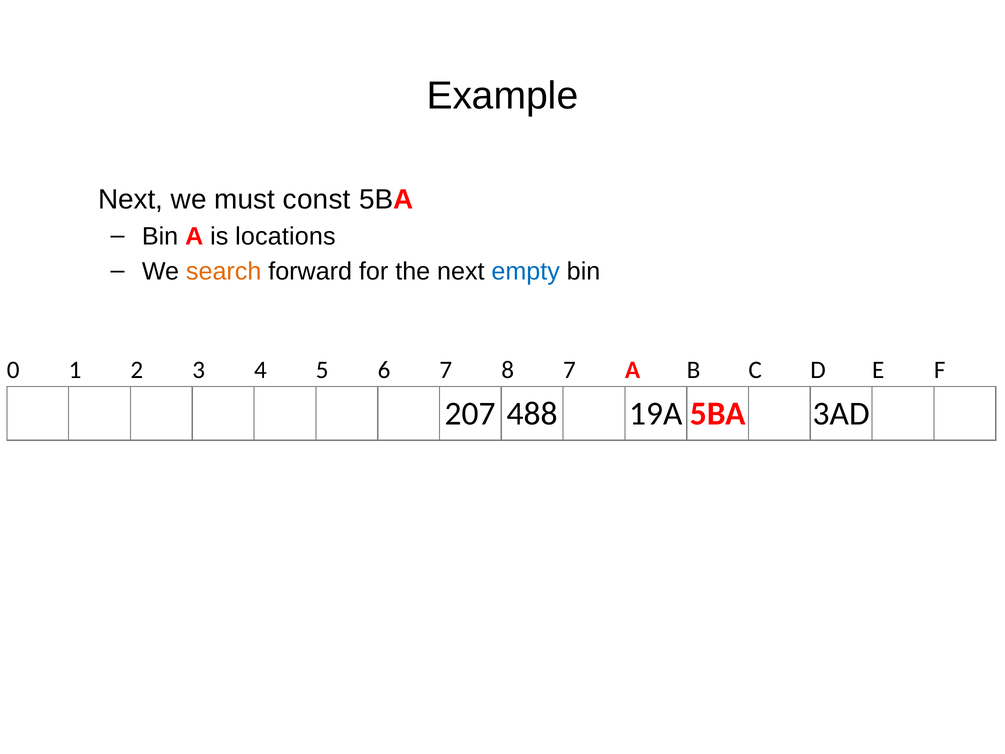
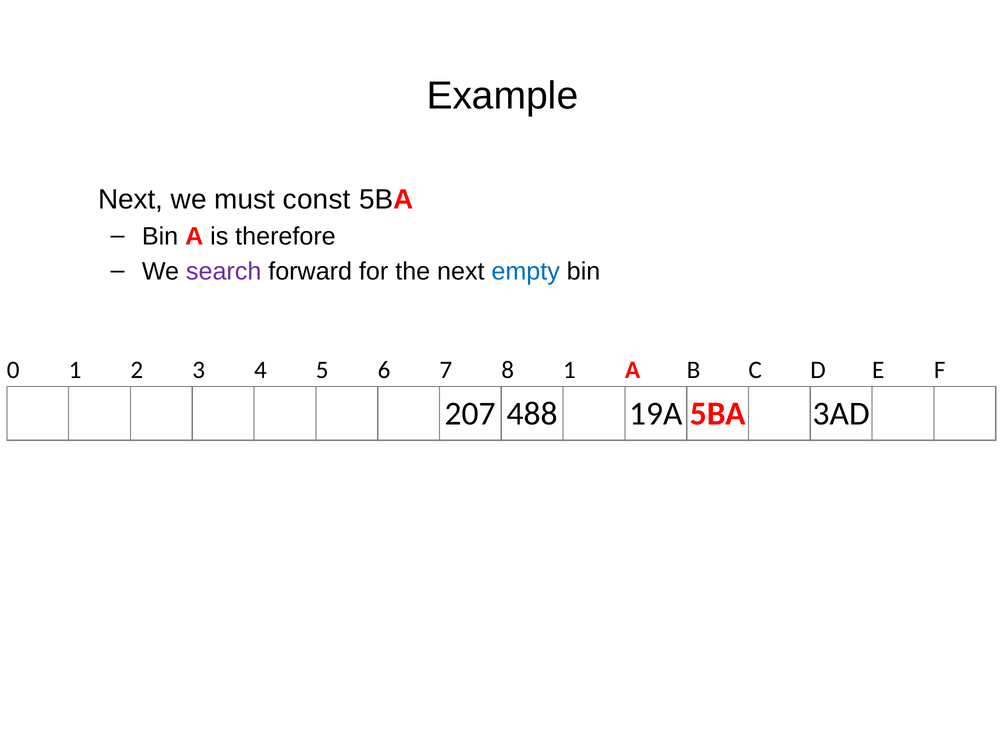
locations: locations -> therefore
search colour: orange -> purple
8 7: 7 -> 1
